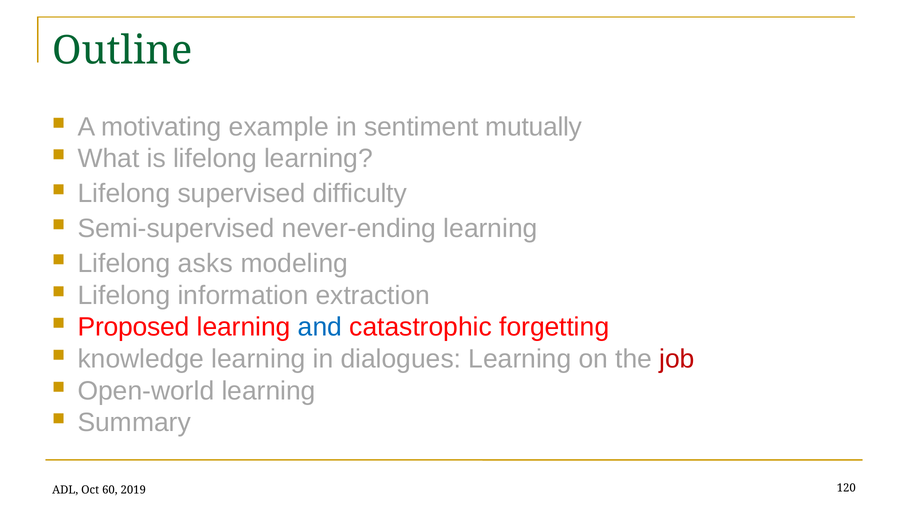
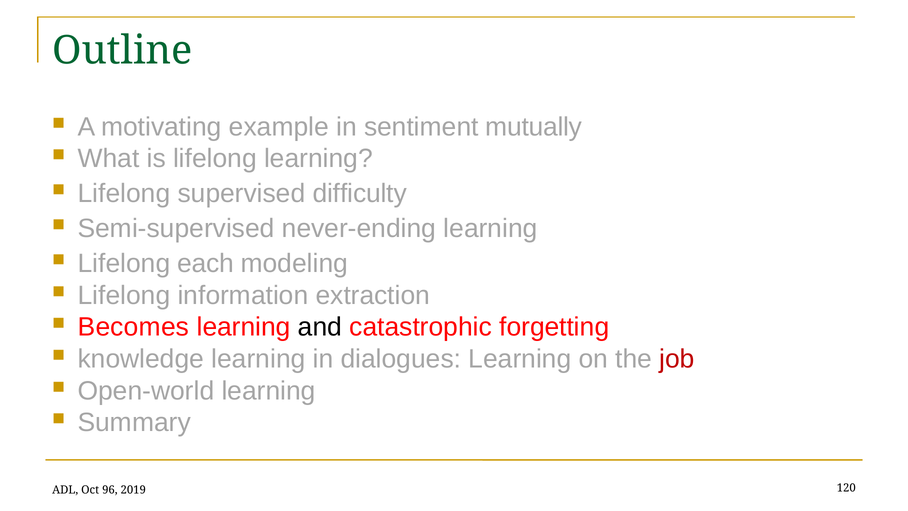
asks: asks -> each
Proposed: Proposed -> Becomes
and colour: blue -> black
60: 60 -> 96
